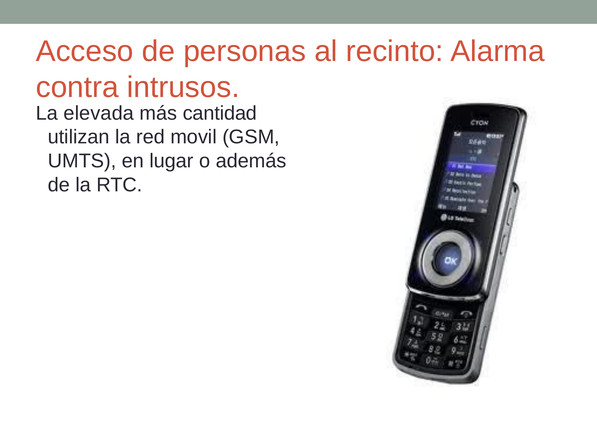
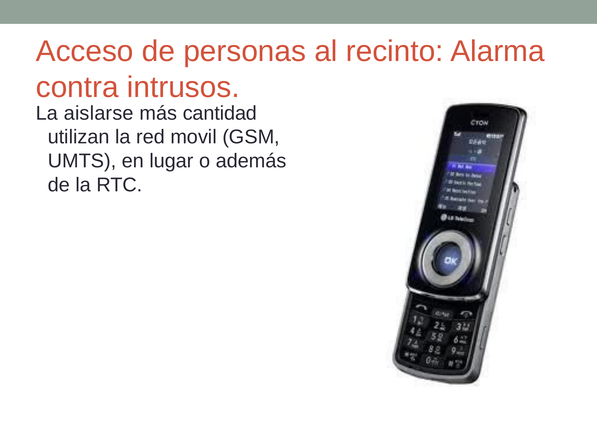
elevada: elevada -> aislarse
